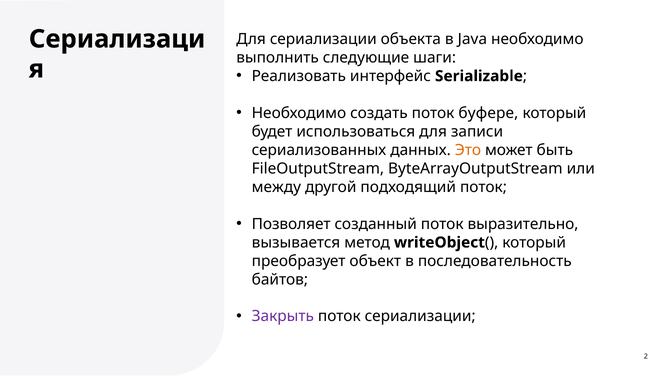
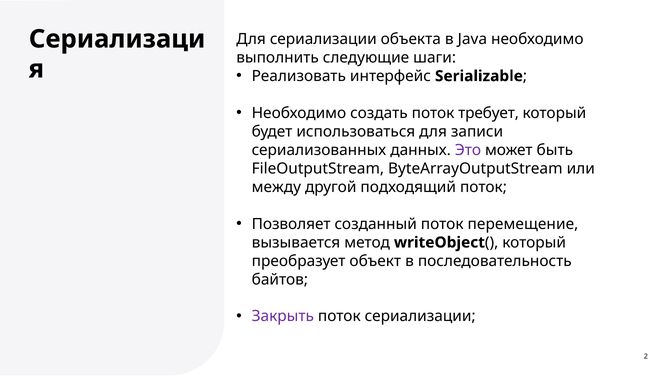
буфере: буфере -> требует
Это colour: orange -> purple
выразительно: выразительно -> перемещение
